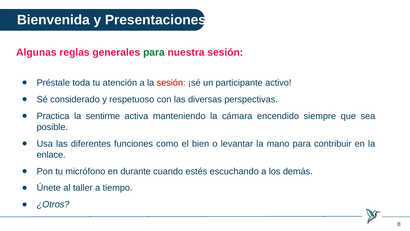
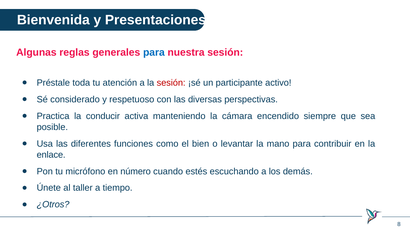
para at (154, 52) colour: green -> blue
sentirme: sentirme -> conducir
durante: durante -> número
